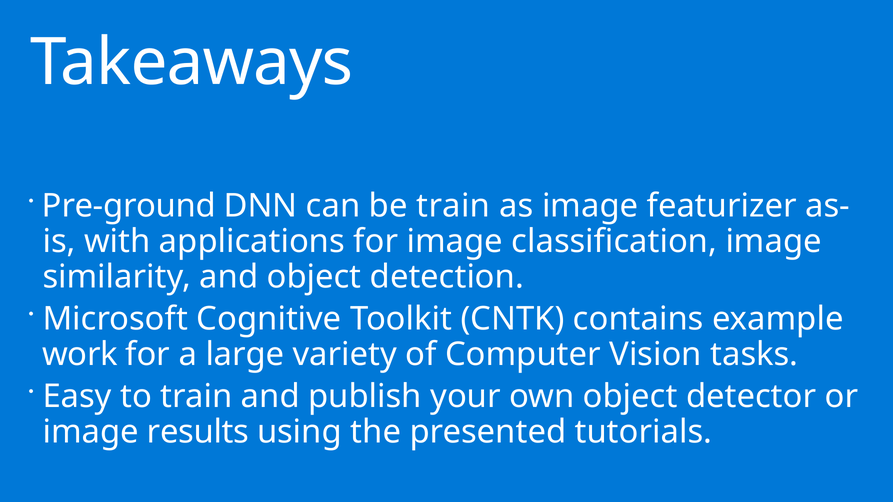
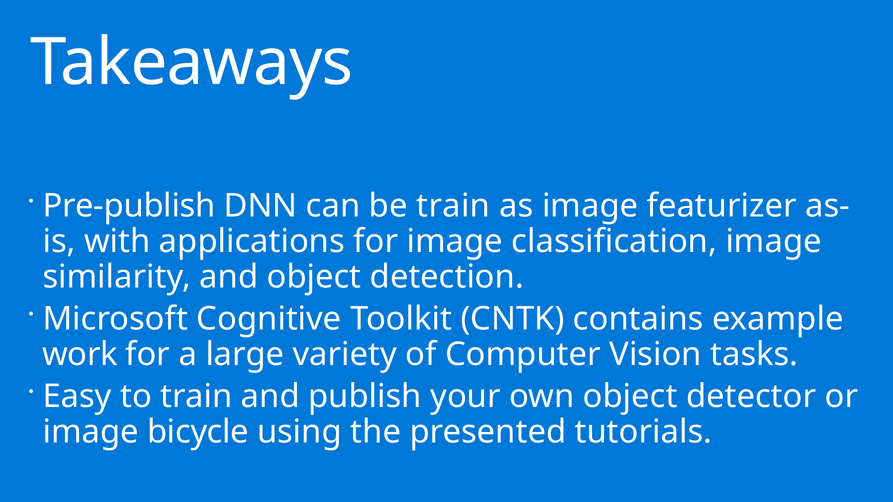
Pre-ground: Pre-ground -> Pre-publish
results: results -> bicycle
